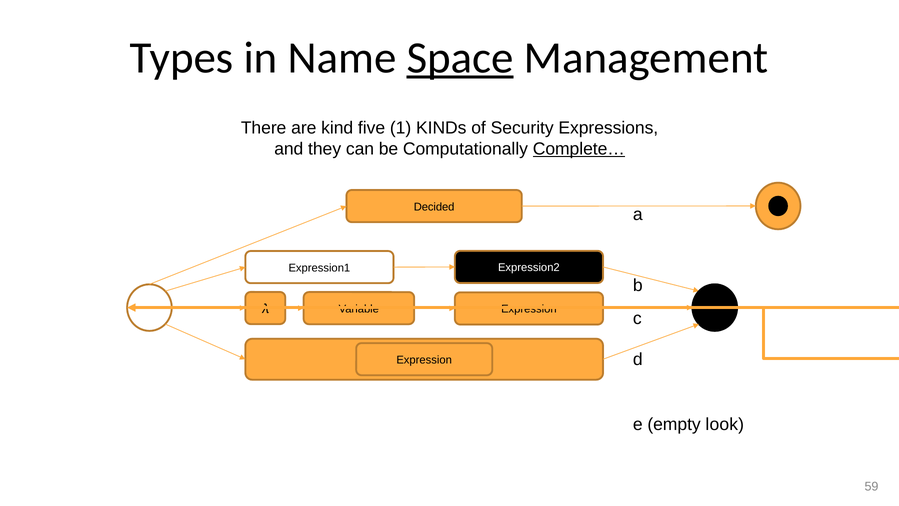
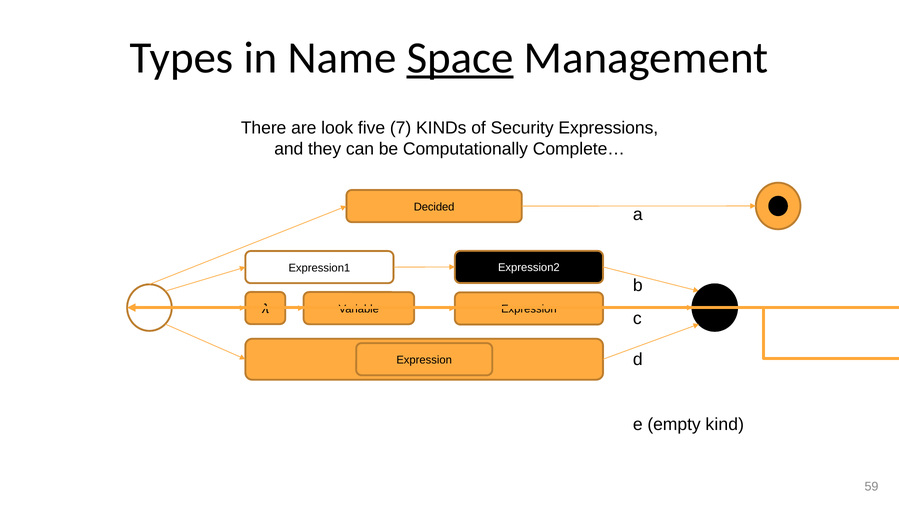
kind: kind -> look
1: 1 -> 7
Complete… underline: present -> none
look: look -> kind
